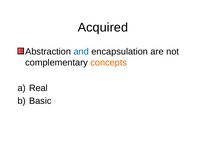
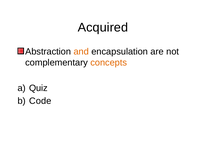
and colour: blue -> orange
Real: Real -> Quiz
Basic: Basic -> Code
